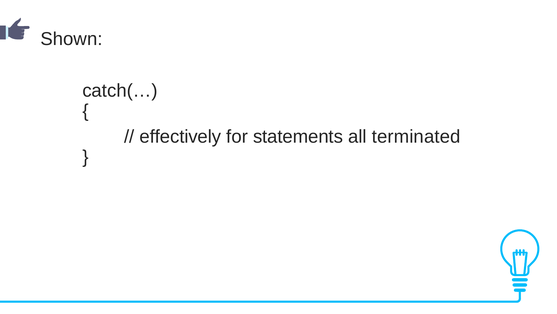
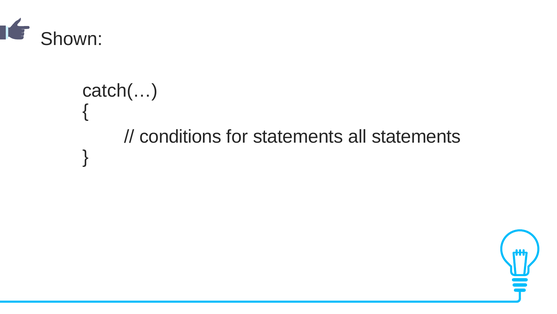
effectively: effectively -> conditions
all terminated: terminated -> statements
